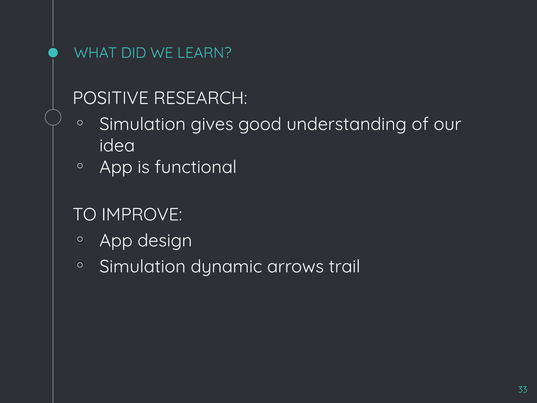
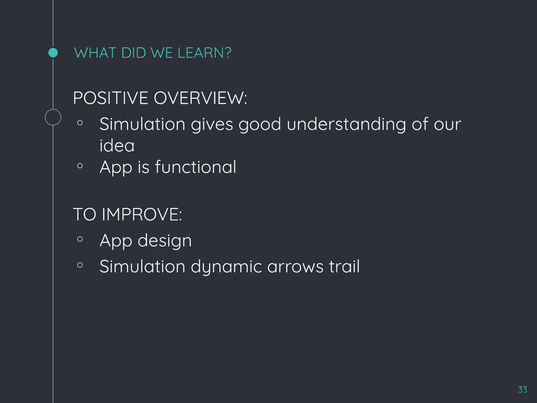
RESEARCH: RESEARCH -> OVERVIEW
